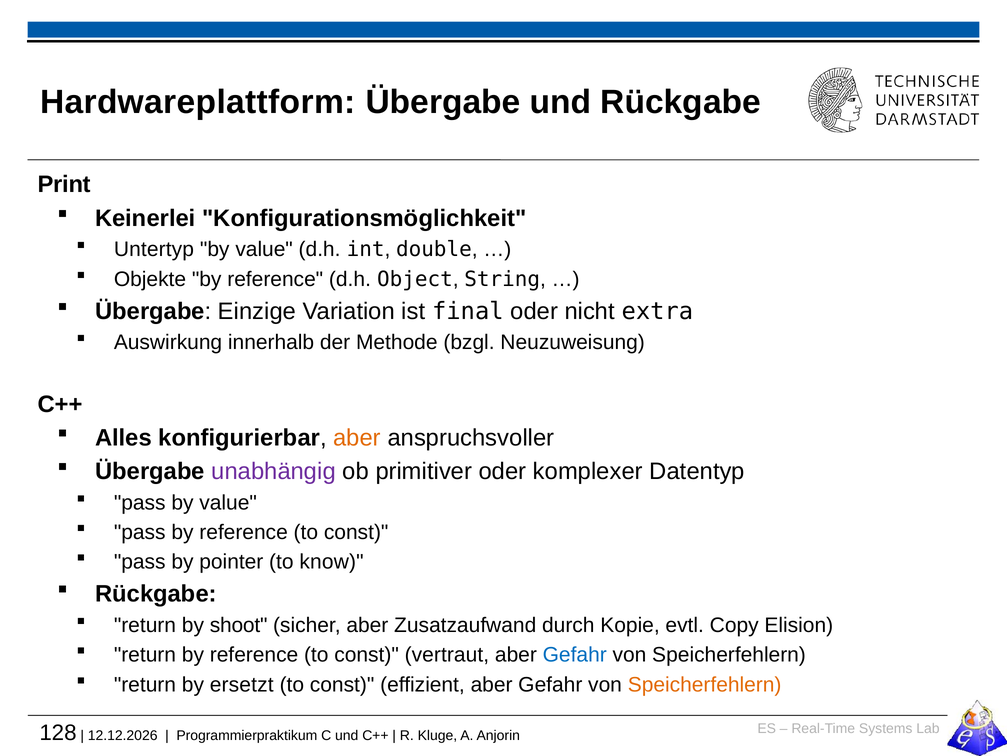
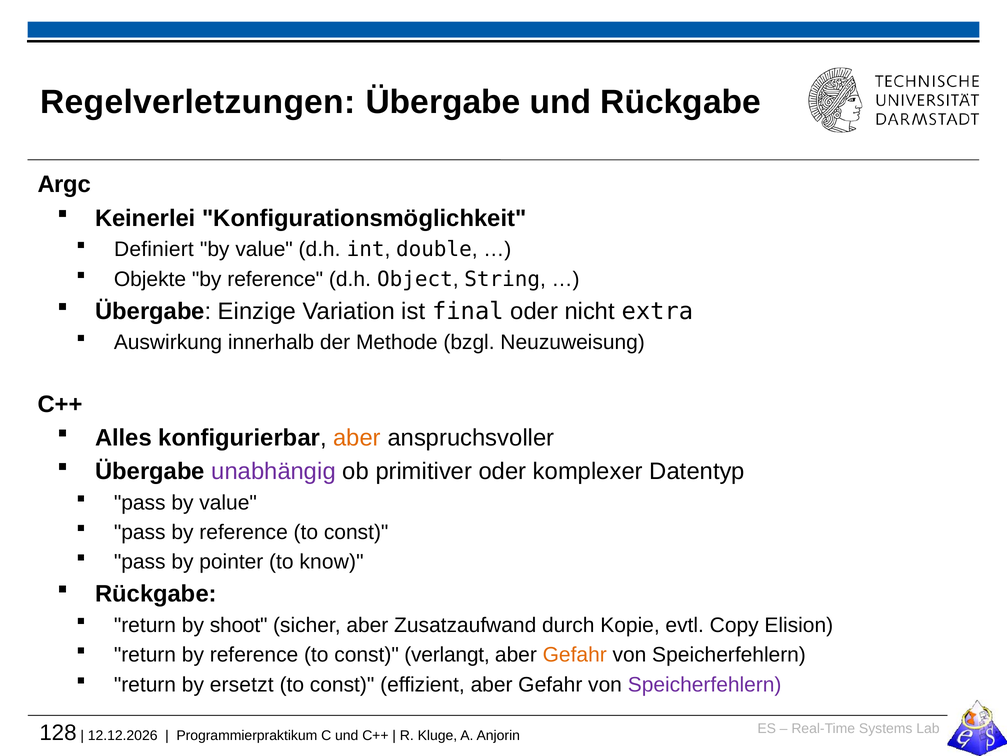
Hardwareplattform: Hardwareplattform -> Regelverletzungen
Print: Print -> Argc
Untertyp: Untertyp -> Definiert
vertraut: vertraut -> verlangt
Gefahr at (575, 654) colour: blue -> orange
Speicherfehlern at (705, 684) colour: orange -> purple
